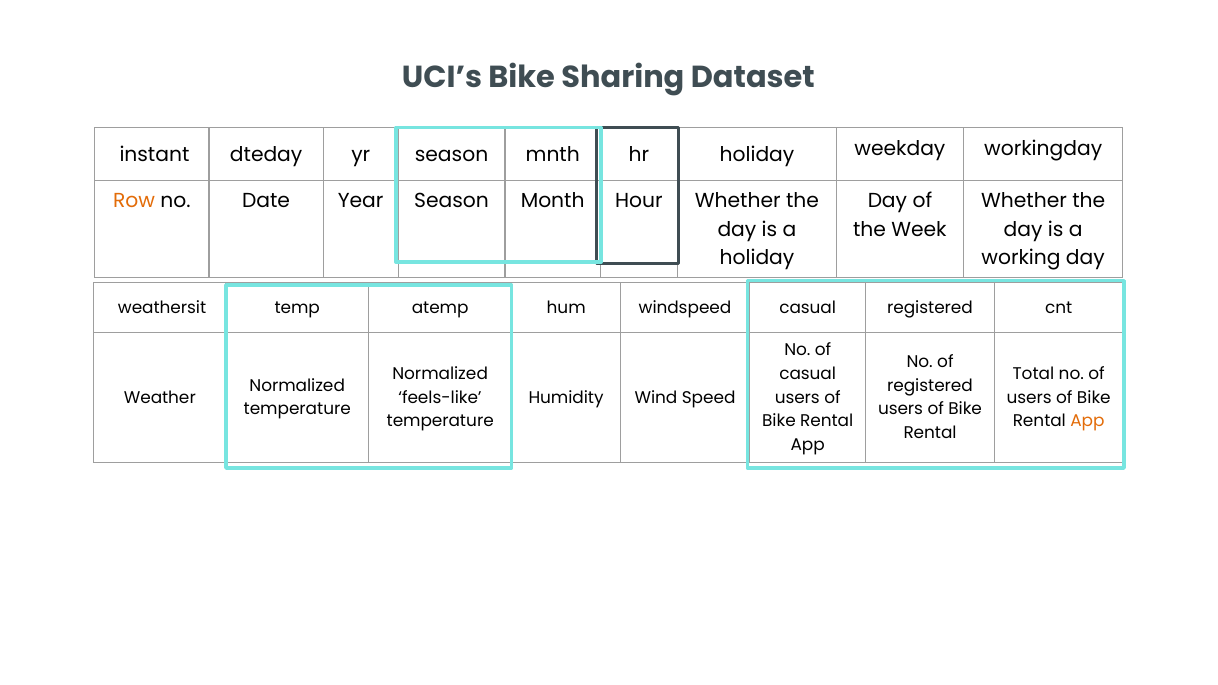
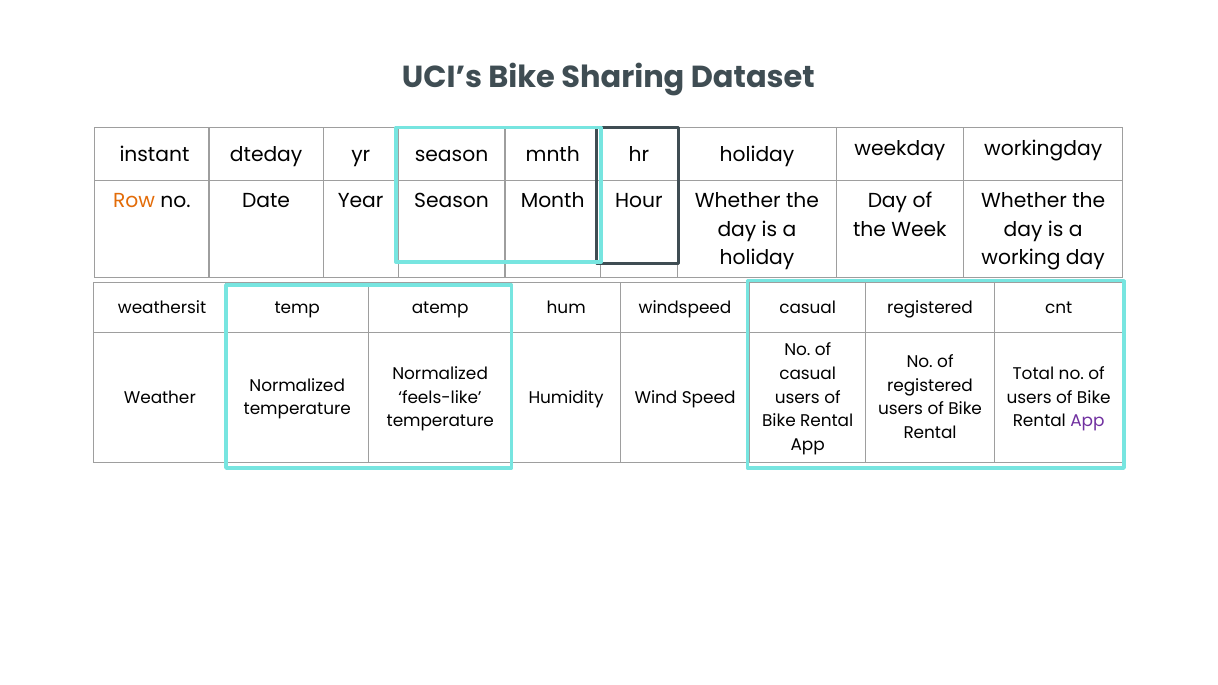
App at (1087, 421) colour: orange -> purple
